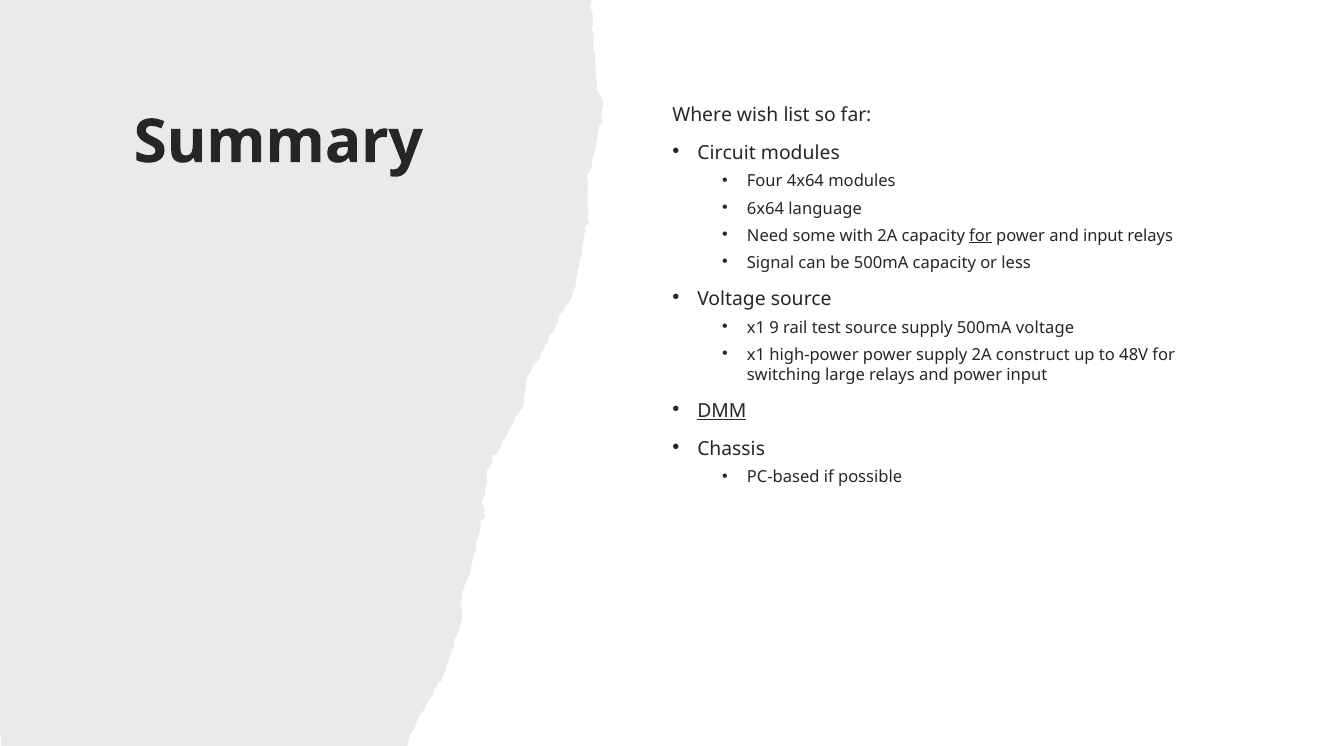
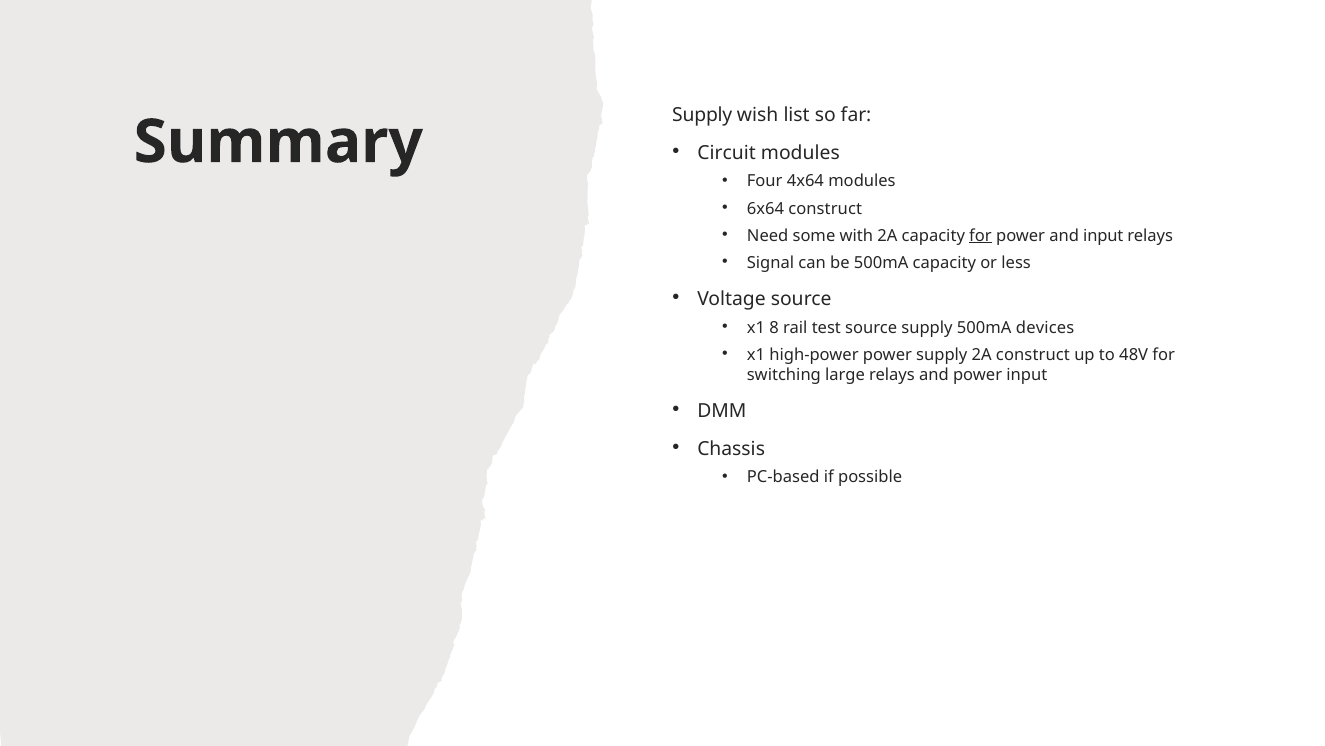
Where at (702, 115): Where -> Supply
6x64 language: language -> construct
9: 9 -> 8
500mA voltage: voltage -> devices
DMM underline: present -> none
